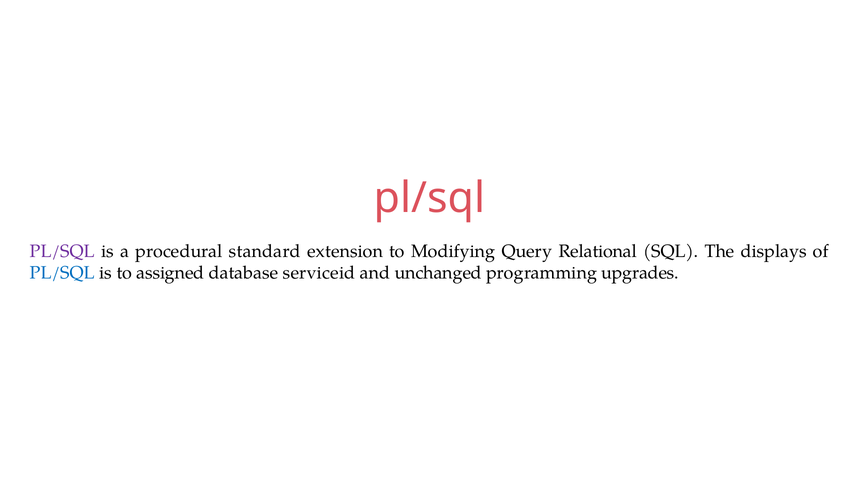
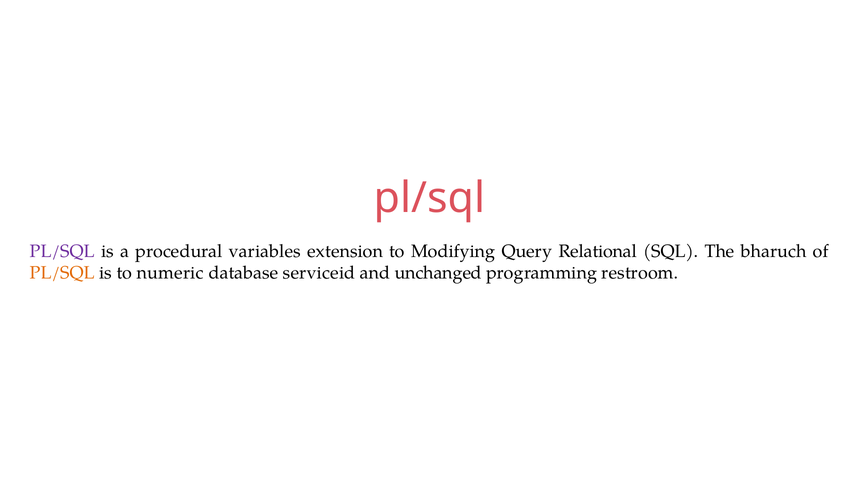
standard: standard -> variables
displays: displays -> bharuch
PL/SQL at (62, 273) colour: blue -> orange
assigned: assigned -> numeric
upgrades: upgrades -> restroom
